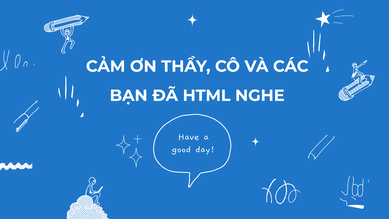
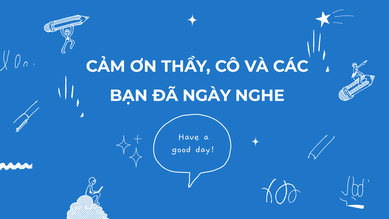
HTML: HTML -> NGÀY
